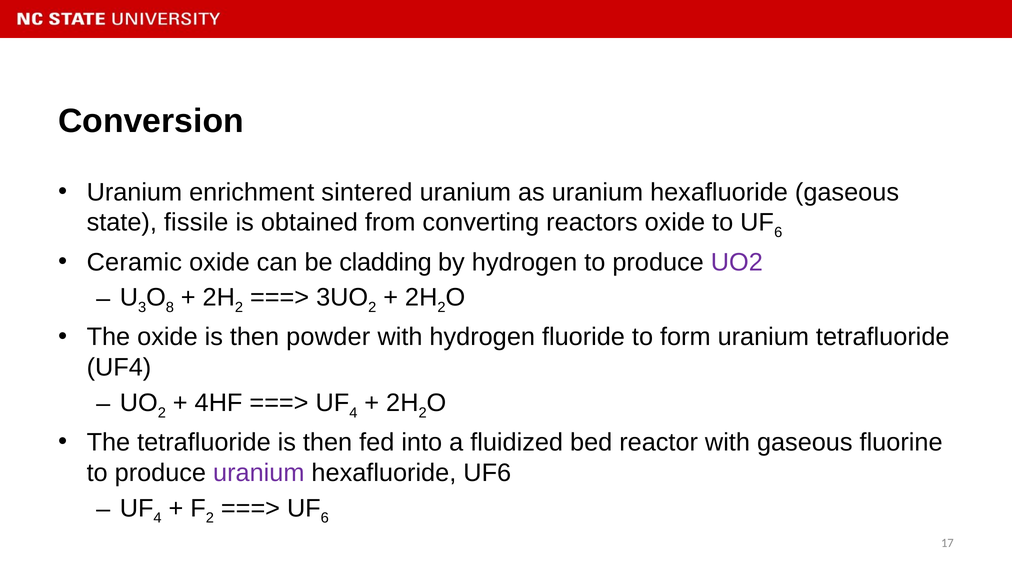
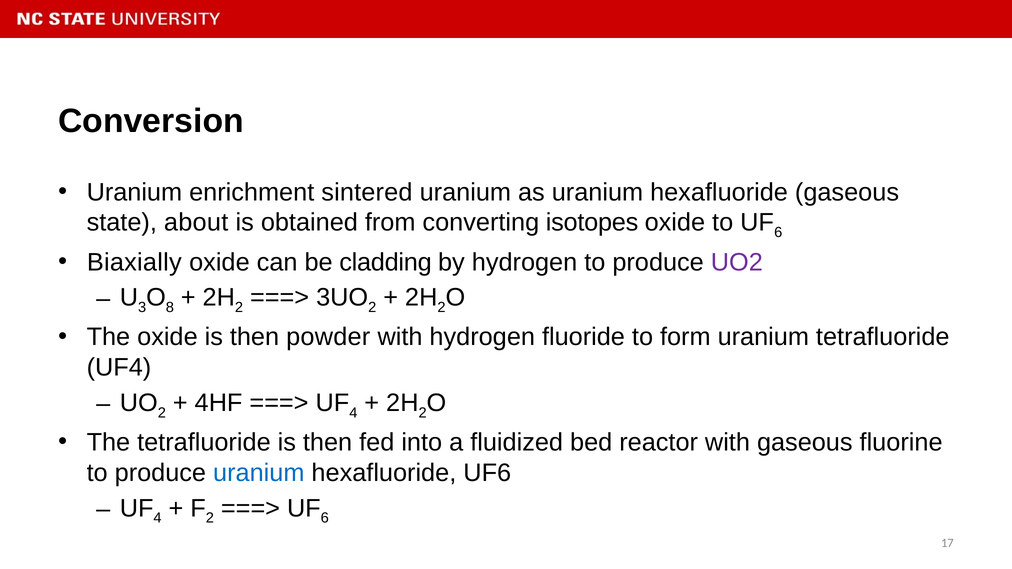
fissile: fissile -> about
reactors: reactors -> isotopes
Ceramic: Ceramic -> Biaxially
uranium at (259, 473) colour: purple -> blue
